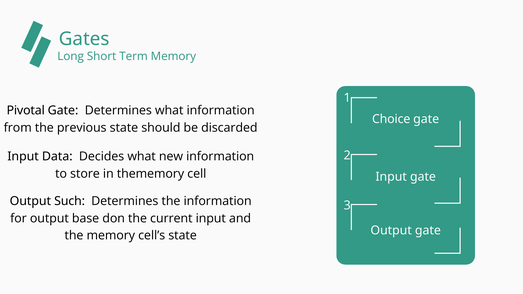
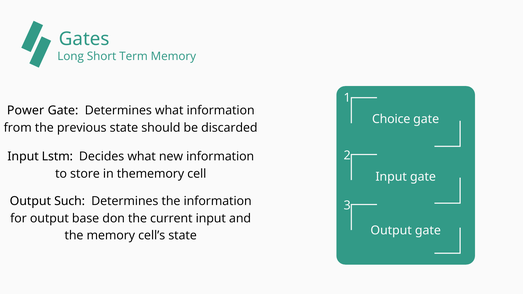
Pivotal: Pivotal -> Power
Data: Data -> Lstm
